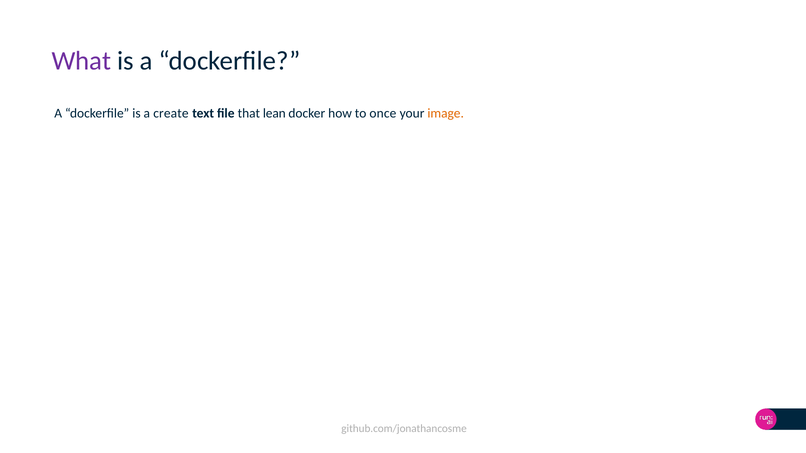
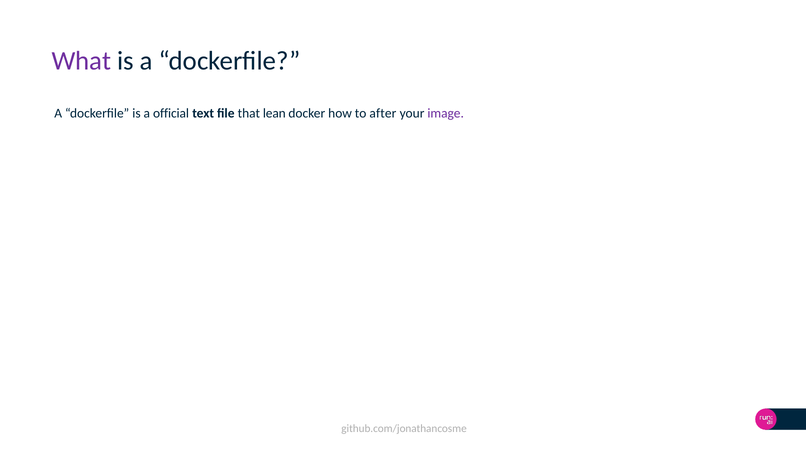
create: create -> official
once: once -> after
image colour: orange -> purple
